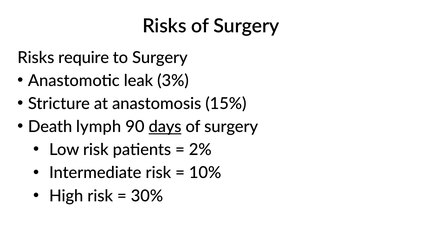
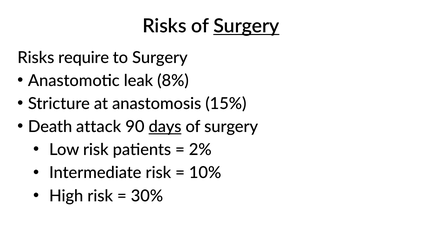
Surgery at (246, 26) underline: none -> present
3%: 3% -> 8%
lymph: lymph -> attack
